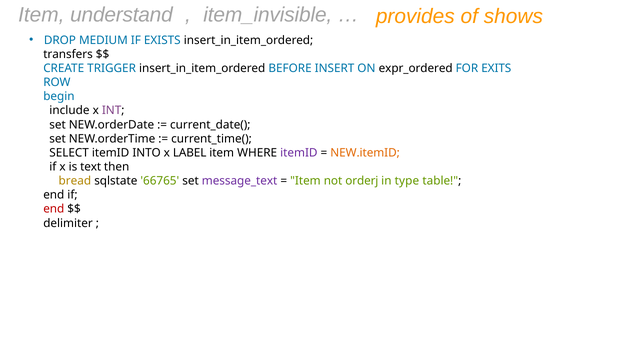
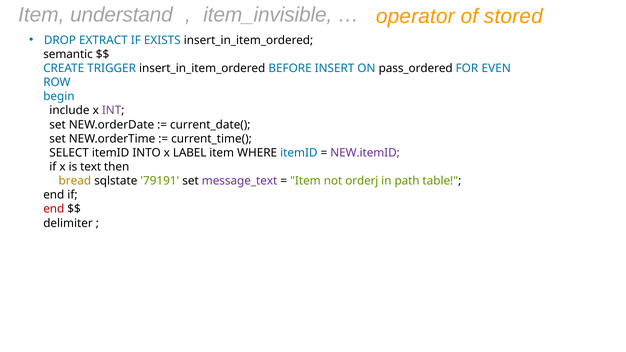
provides: provides -> operator
shows: shows -> stored
MEDIUM: MEDIUM -> EXTRACT
transfers: transfers -> semantic
expr_ordered: expr_ordered -> pass_ordered
EXITS: EXITS -> EVEN
itemID at (299, 153) colour: purple -> blue
NEW.itemID colour: orange -> purple
66765: 66765 -> 79191
type: type -> path
